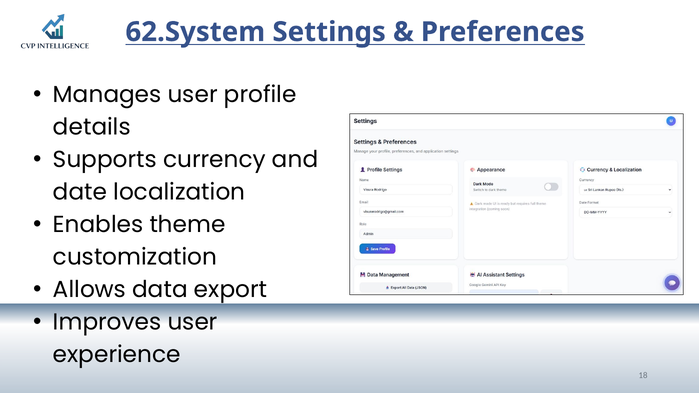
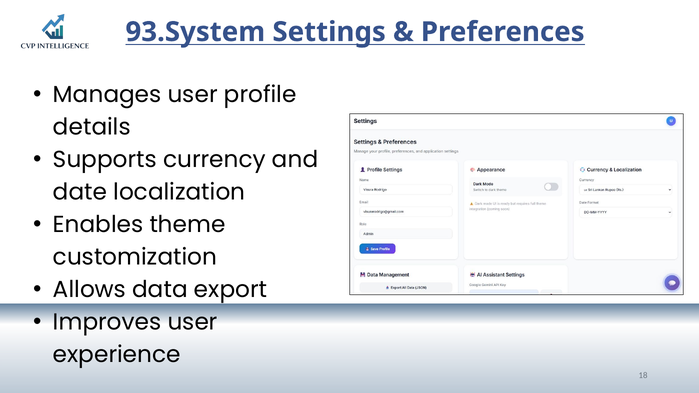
62.System: 62.System -> 93.System
